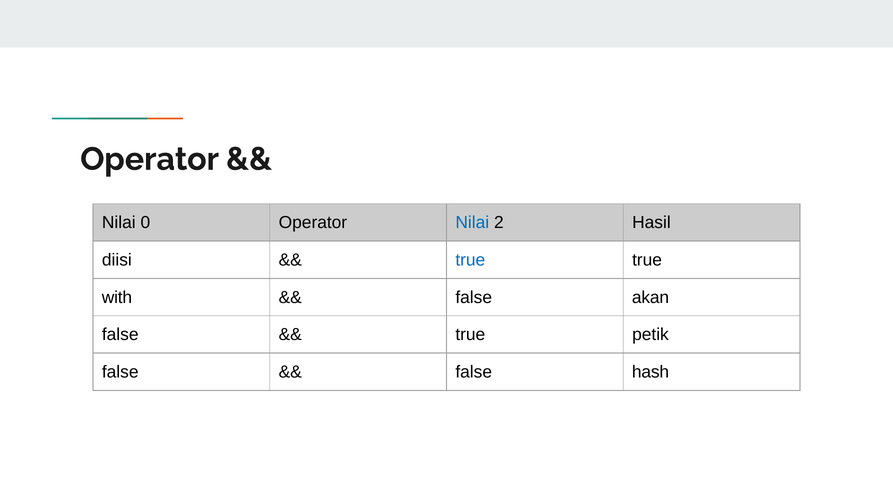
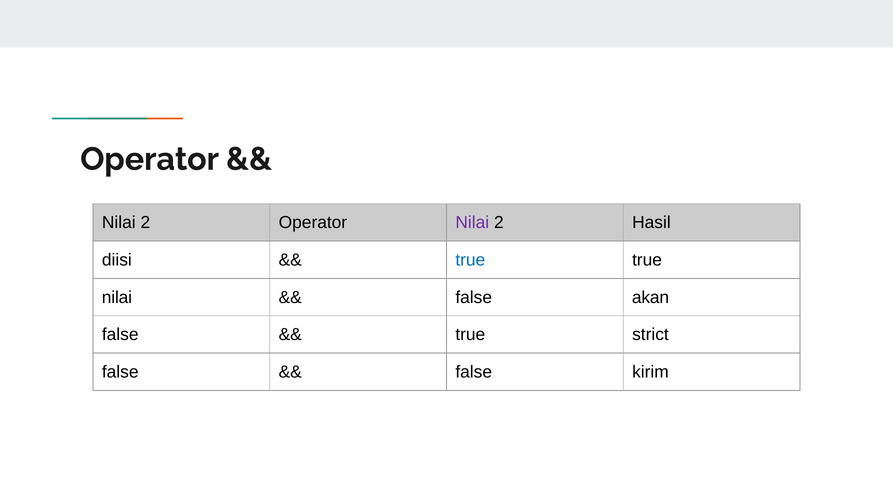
0 at (145, 223): 0 -> 2
Nilai at (472, 223) colour: blue -> purple
with at (117, 298): with -> nilai
petik: petik -> strict
hash: hash -> kirim
